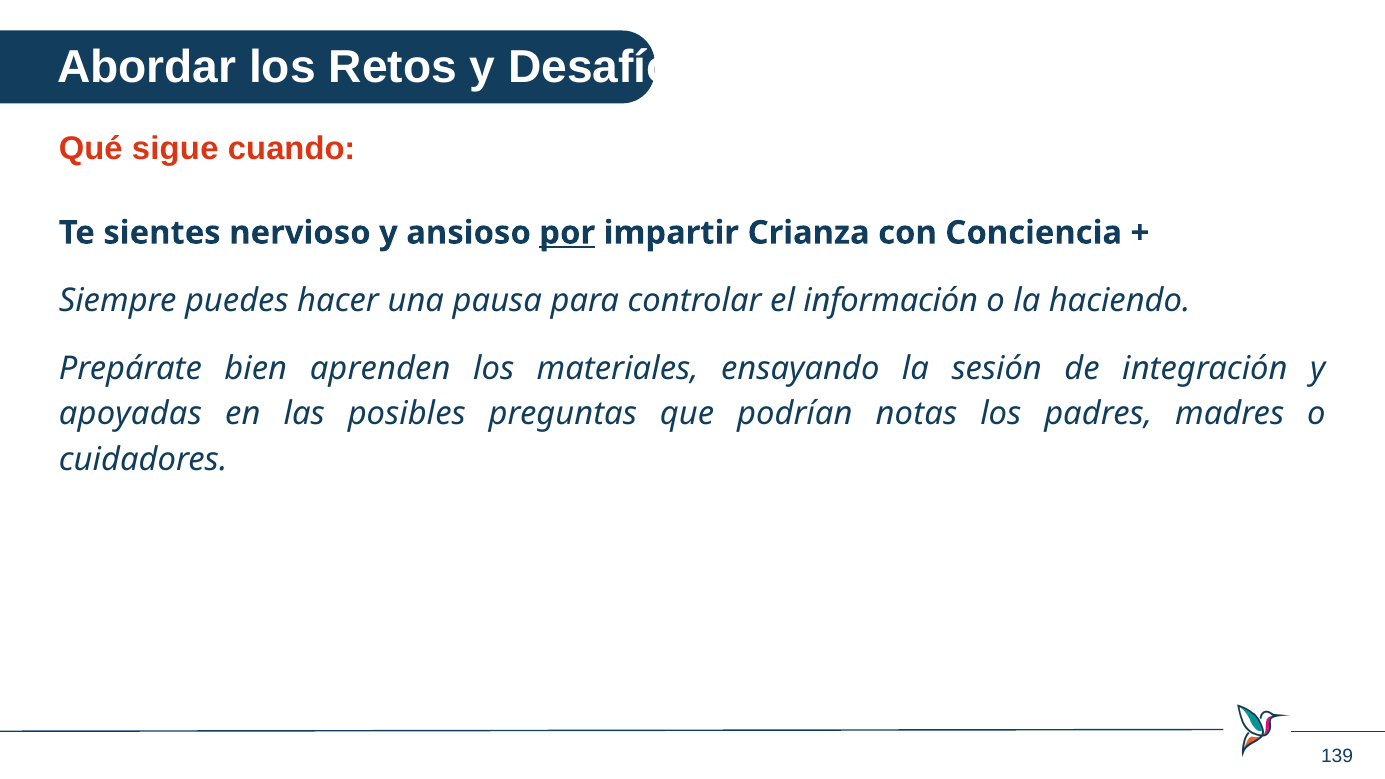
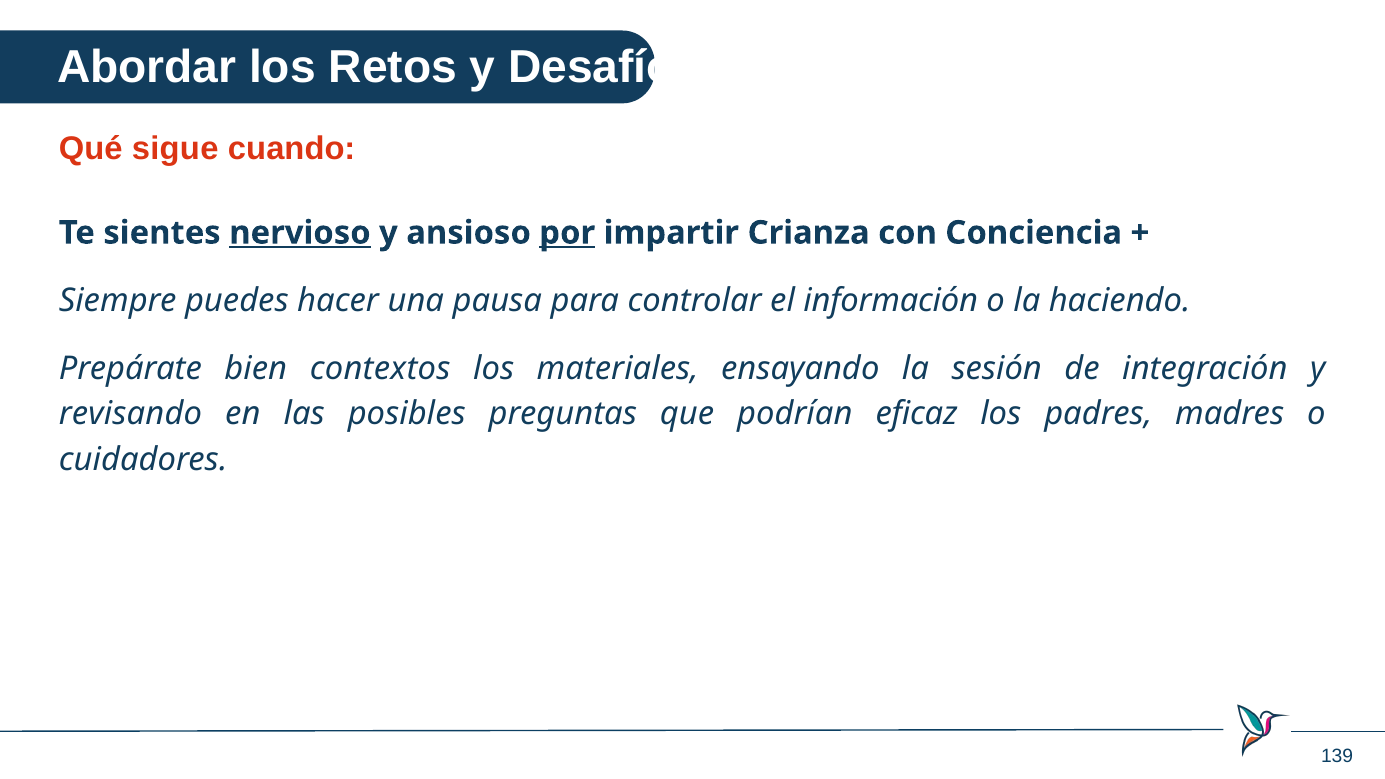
nervioso underline: none -> present
aprenden: aprenden -> contextos
apoyadas: apoyadas -> revisando
notas: notas -> eficaz
